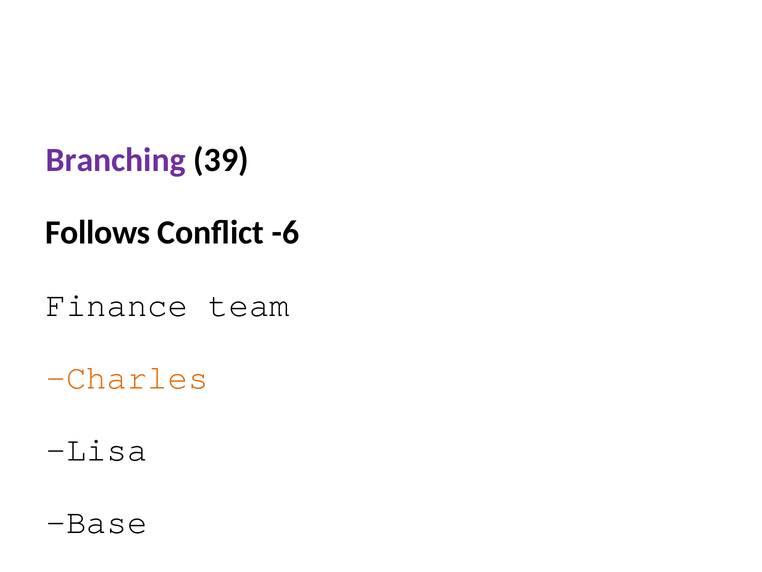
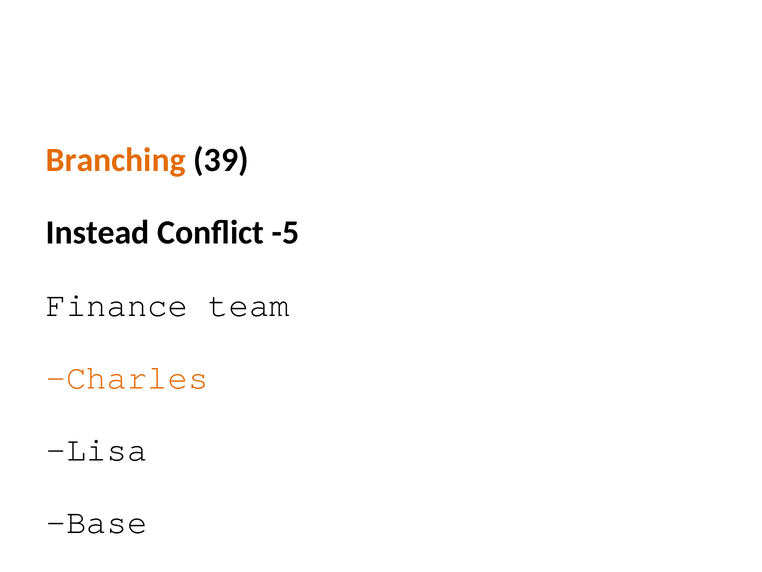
Branching colour: purple -> orange
Follows: Follows -> Instead
-6: -6 -> -5
